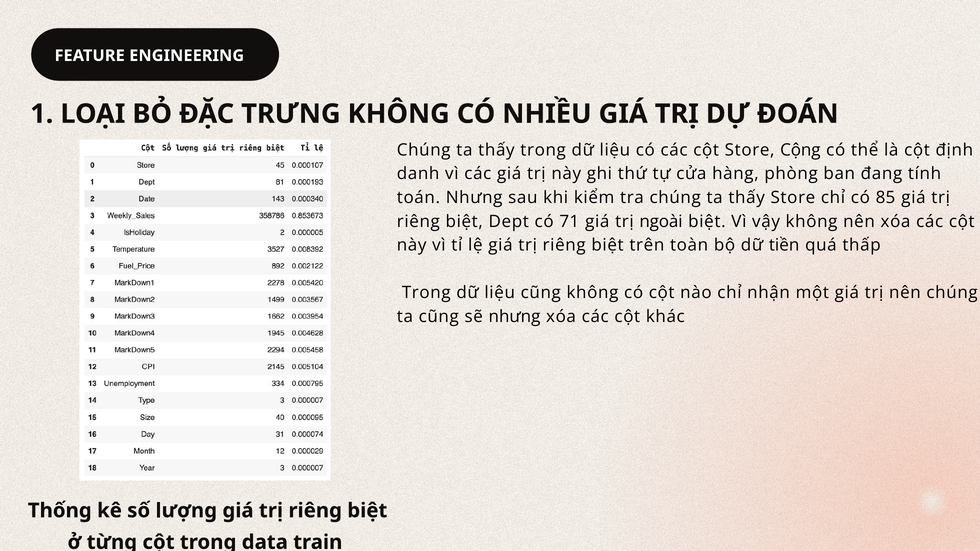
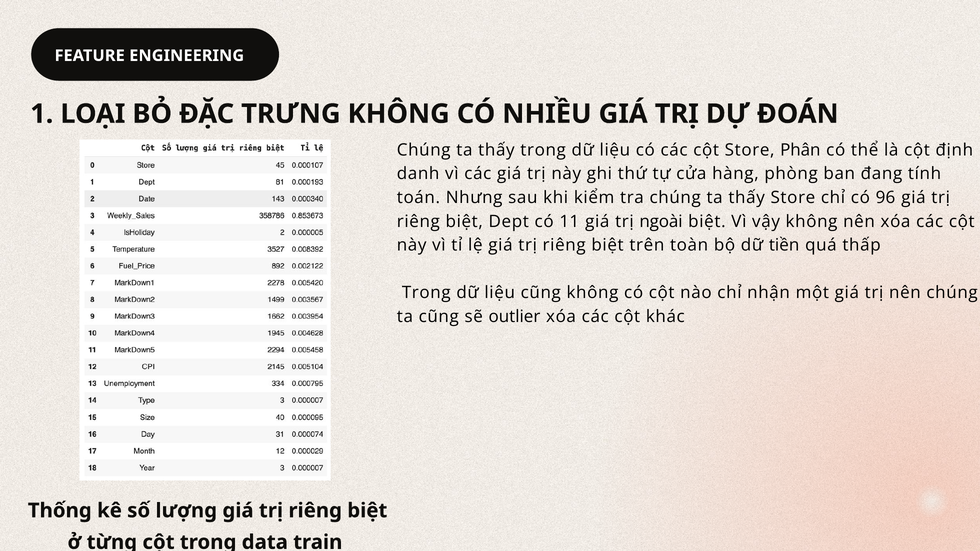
Cộng: Cộng -> Phân
85: 85 -> 96
71: 71 -> 11
sẽ nhưng: nhưng -> outlier
